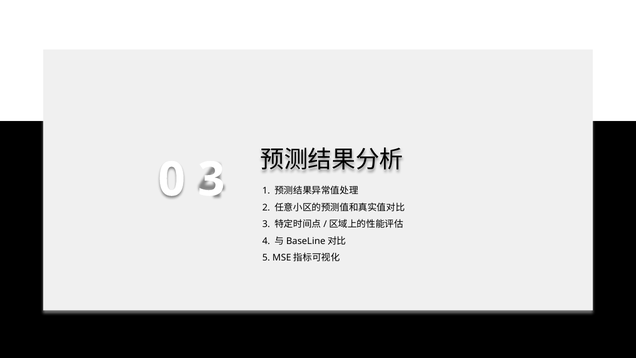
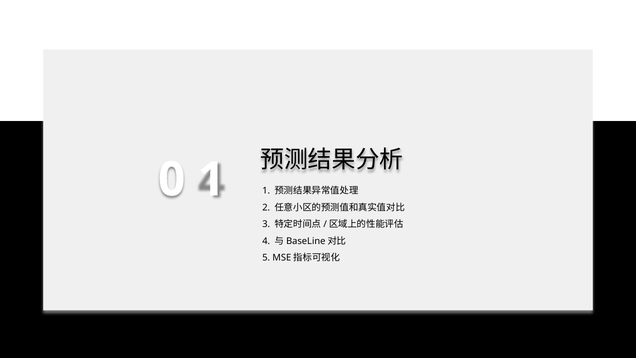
0 3: 3 -> 1
